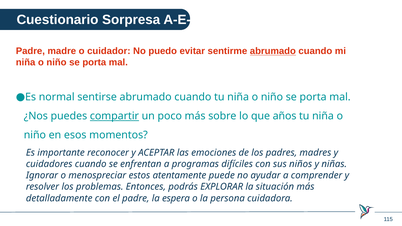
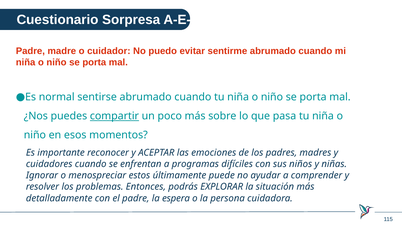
abrumado at (273, 51) underline: present -> none
años: años -> pasa
atentamente: atentamente -> últimamente
